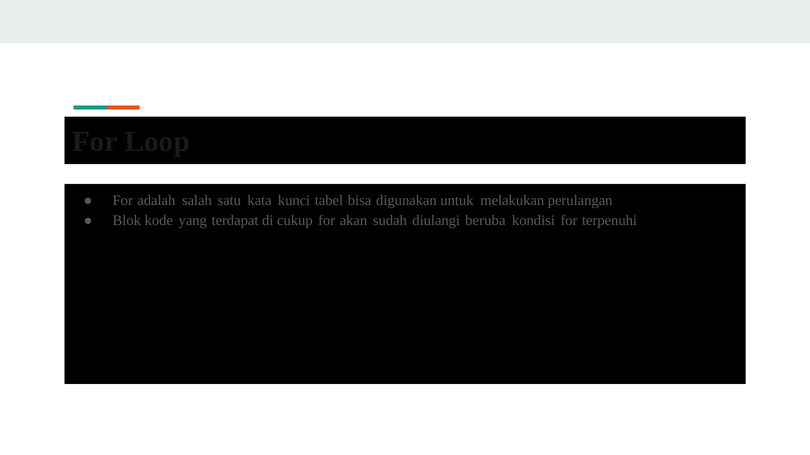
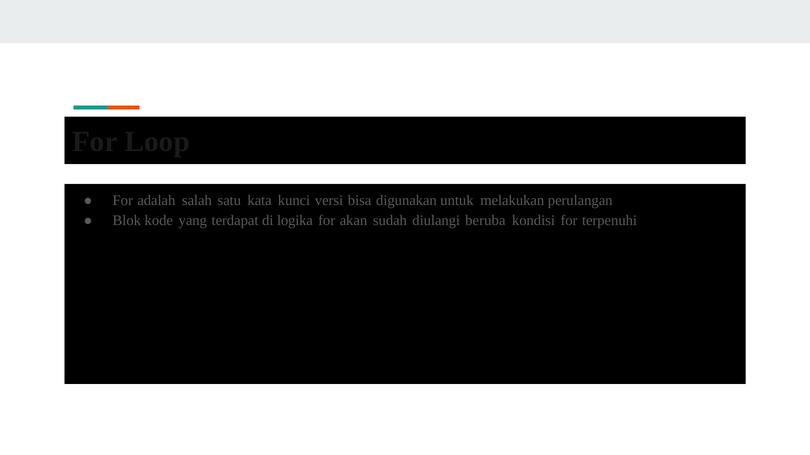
tabel: tabel -> versi
cukup: cukup -> logika
